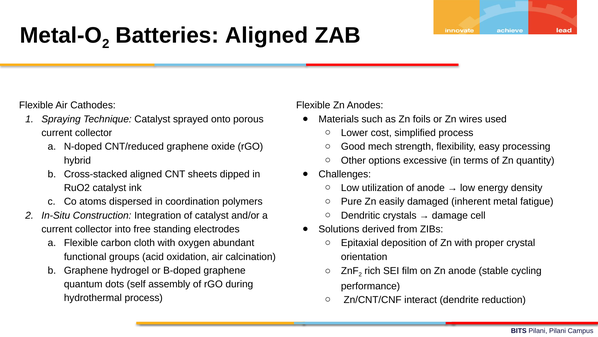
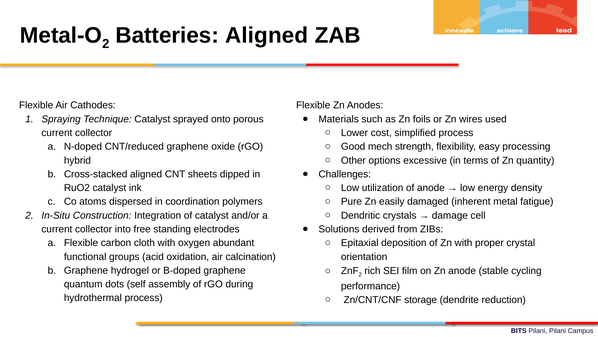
interact: interact -> storage
